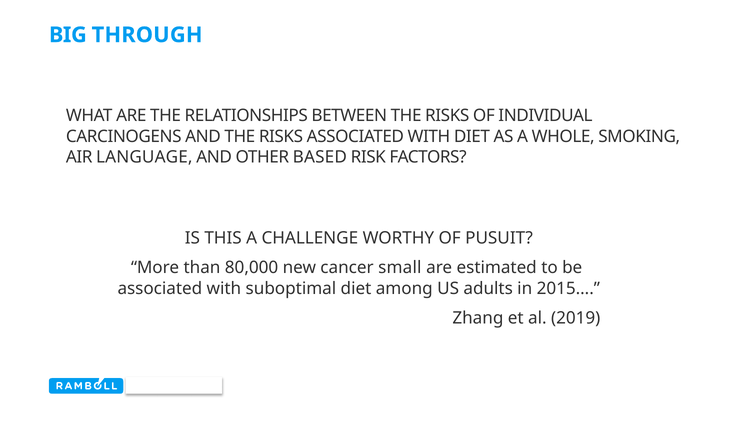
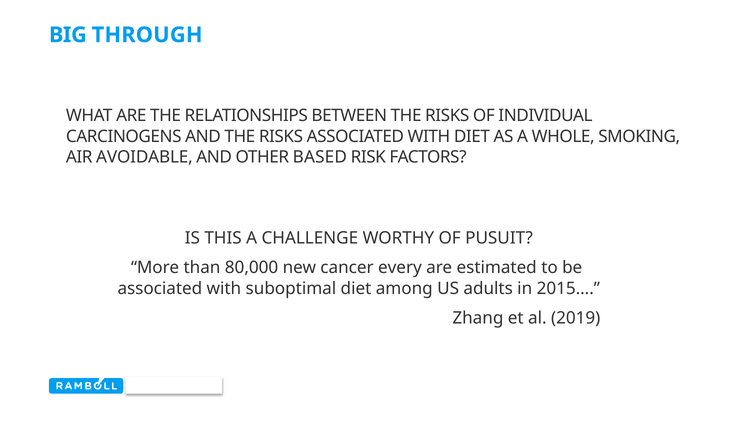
LANGUAGE: LANGUAGE -> AVOIDABLE
small: small -> every
